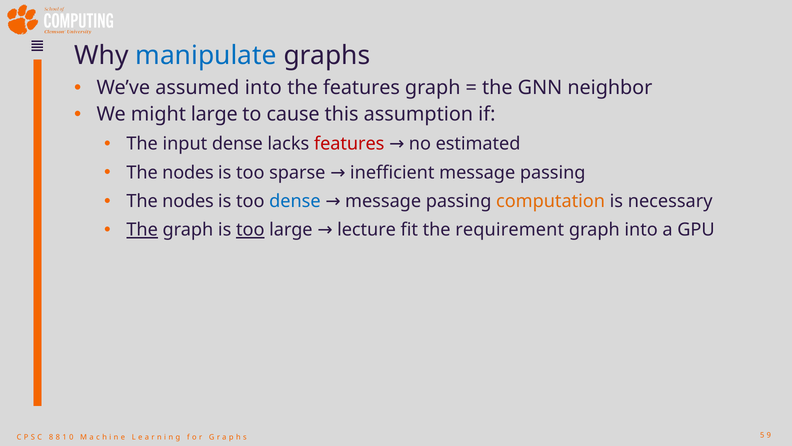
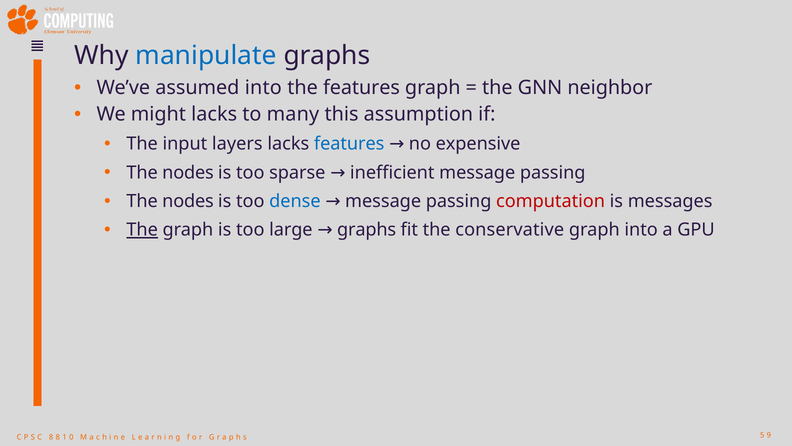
might large: large -> lacks
cause: cause -> many
input dense: dense -> layers
features at (349, 144) colour: red -> blue
estimated: estimated -> expensive
computation colour: orange -> red
necessary: necessary -> messages
too at (250, 230) underline: present -> none
large lecture: lecture -> graphs
requirement: requirement -> conservative
